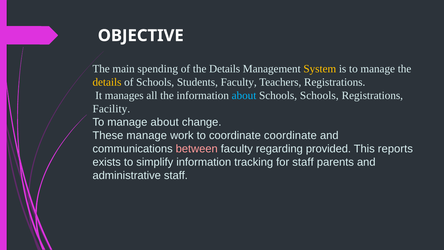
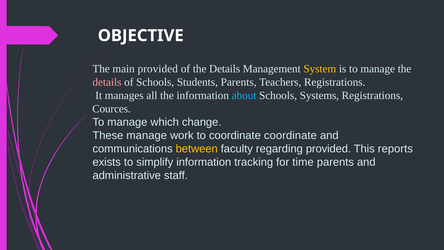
main spending: spending -> provided
details at (107, 82) colour: yellow -> pink
Students Faculty: Faculty -> Parents
Schools Schools: Schools -> Systems
Facility: Facility -> Cources
manage about: about -> which
between colour: pink -> yellow
for staff: staff -> time
